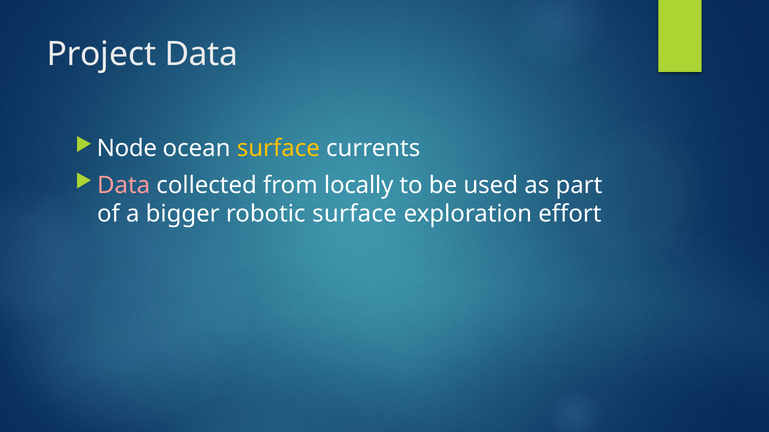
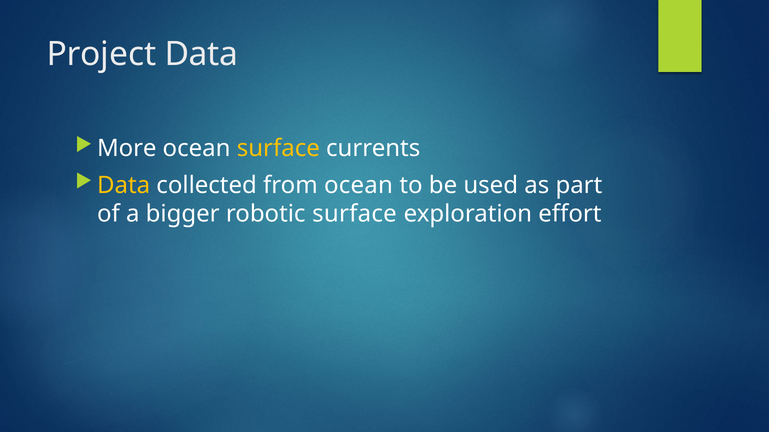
Node: Node -> More
Data at (124, 185) colour: pink -> yellow
from locally: locally -> ocean
